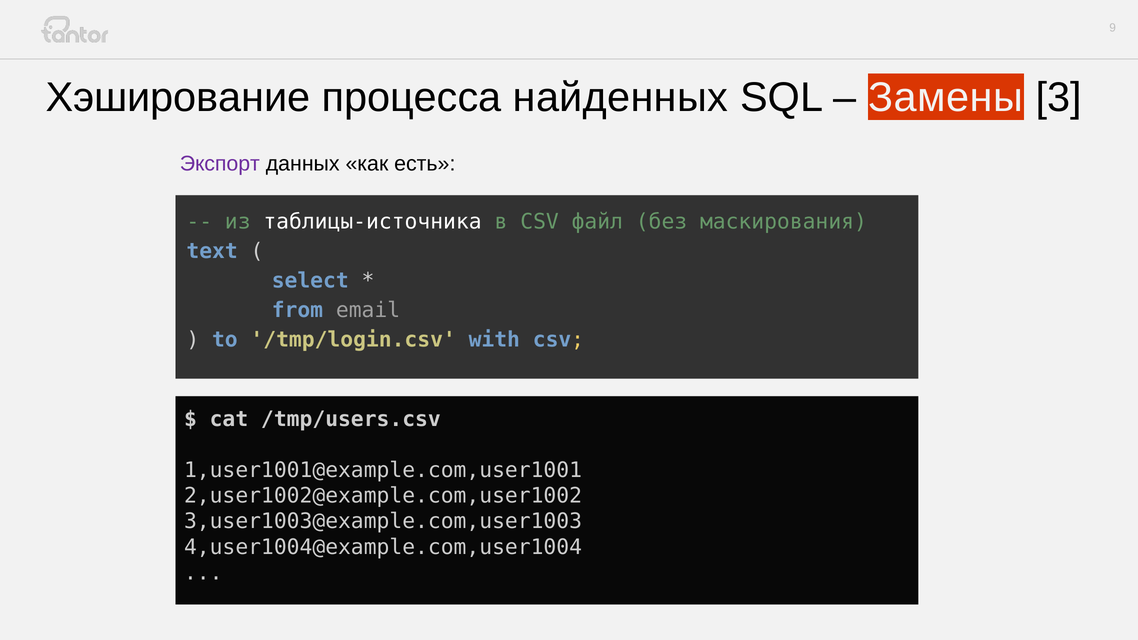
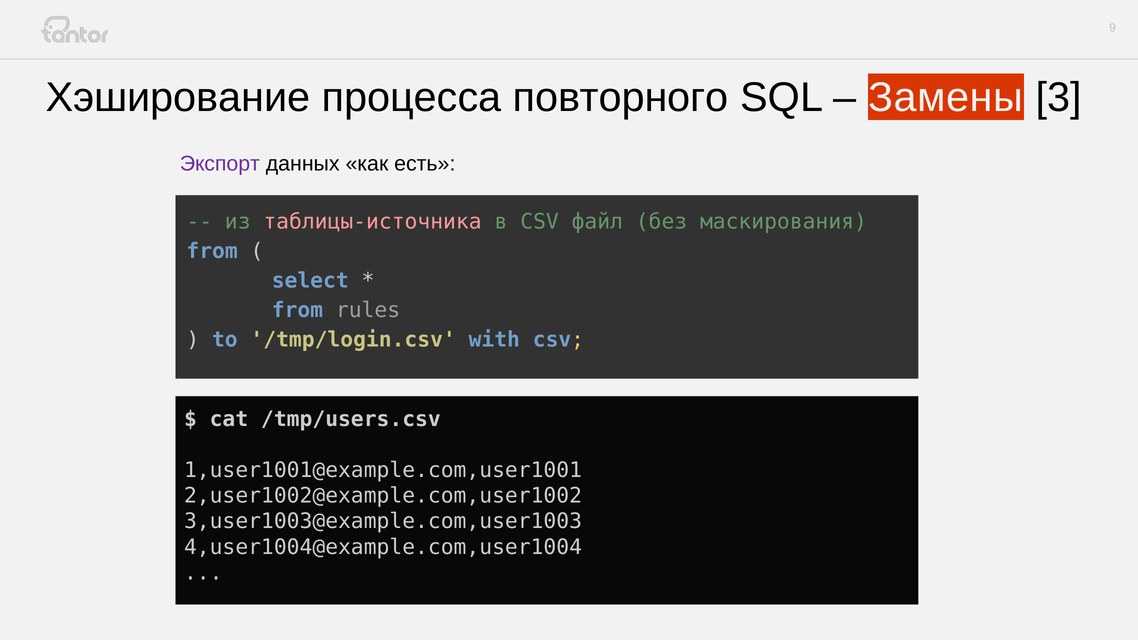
найденных: найденных -> повторного
таблицы-источника colour: white -> pink
text at (212, 251): text -> from
email: email -> rules
